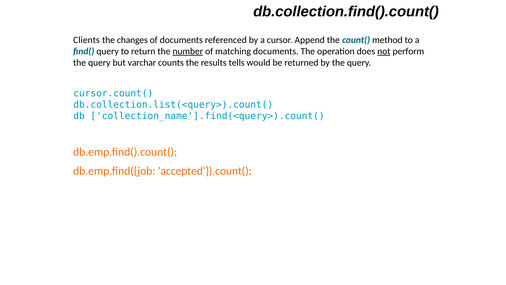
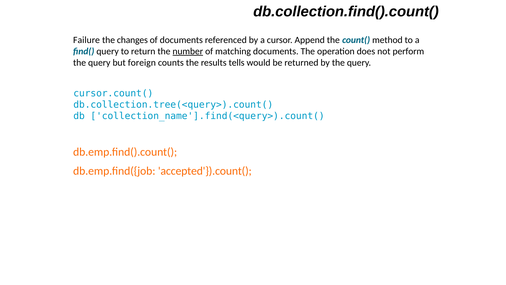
Clients: Clients -> Failure
not underline: present -> none
varchar: varchar -> foreign
db.collection.list(<query>).count(: db.collection.list(<query>).count( -> db.collection.tree(<query>).count(
